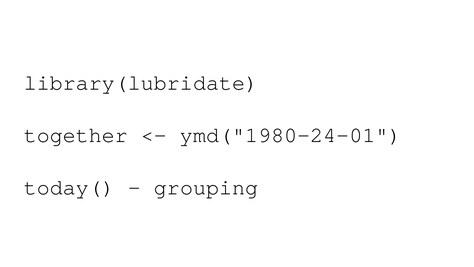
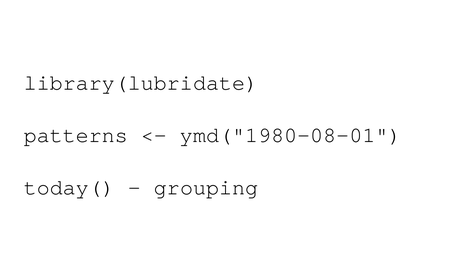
together: together -> patterns
ymd("1980-24-01: ymd("1980-24-01 -> ymd("1980-08-01
